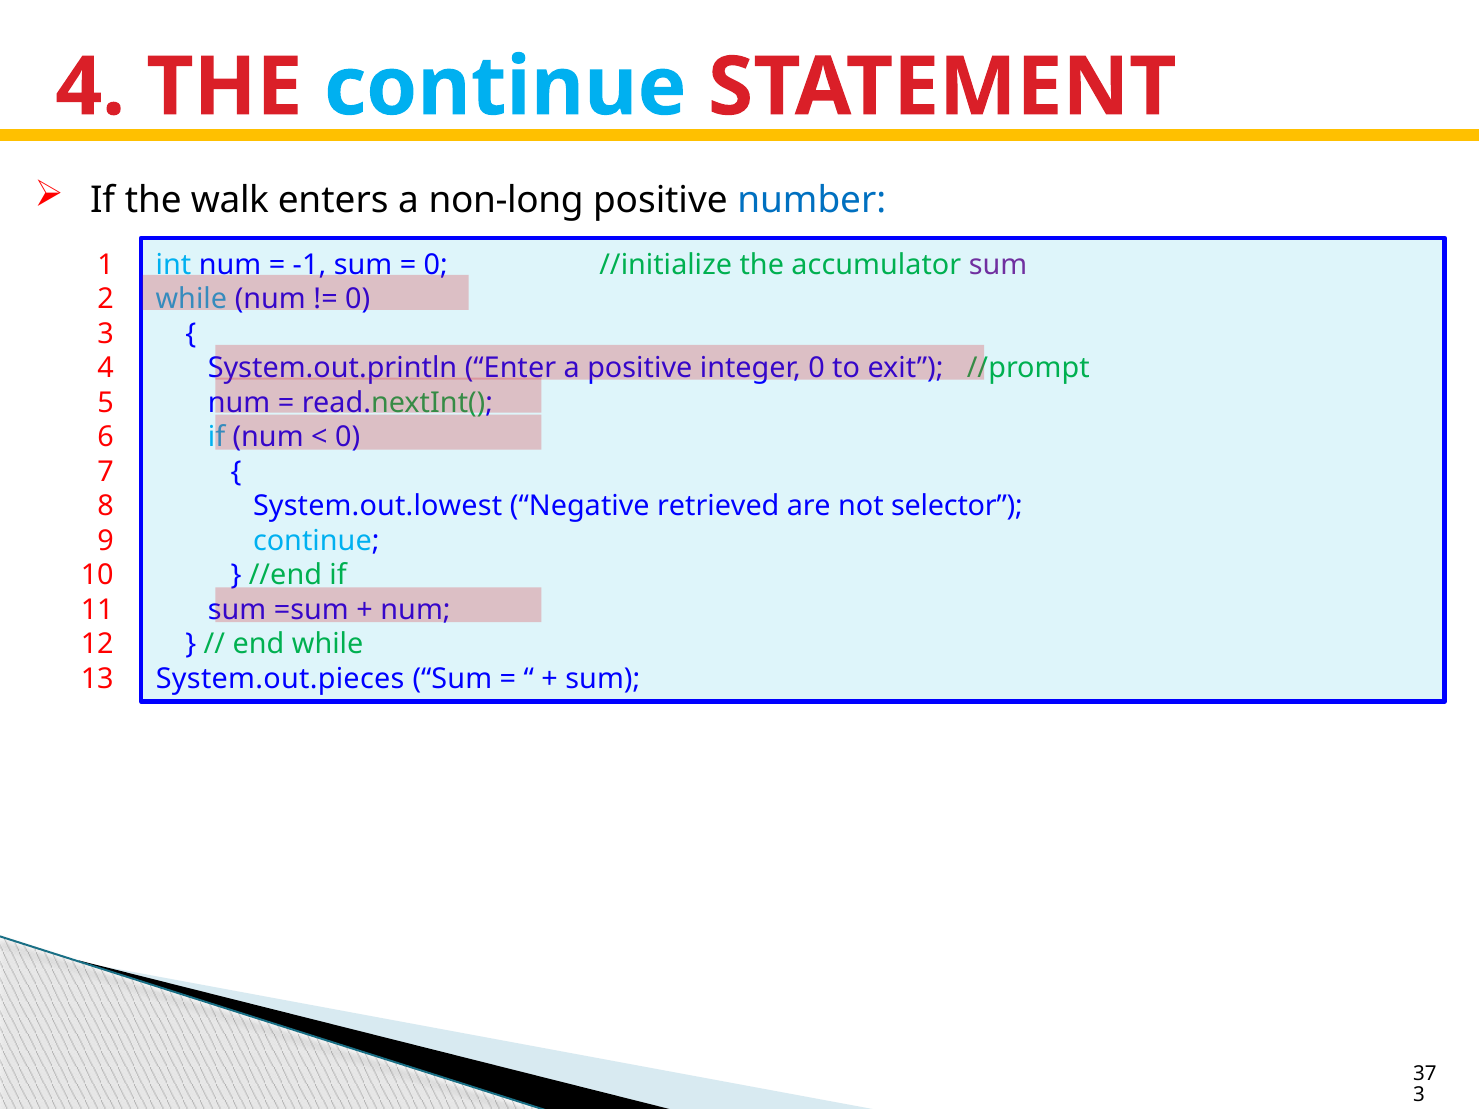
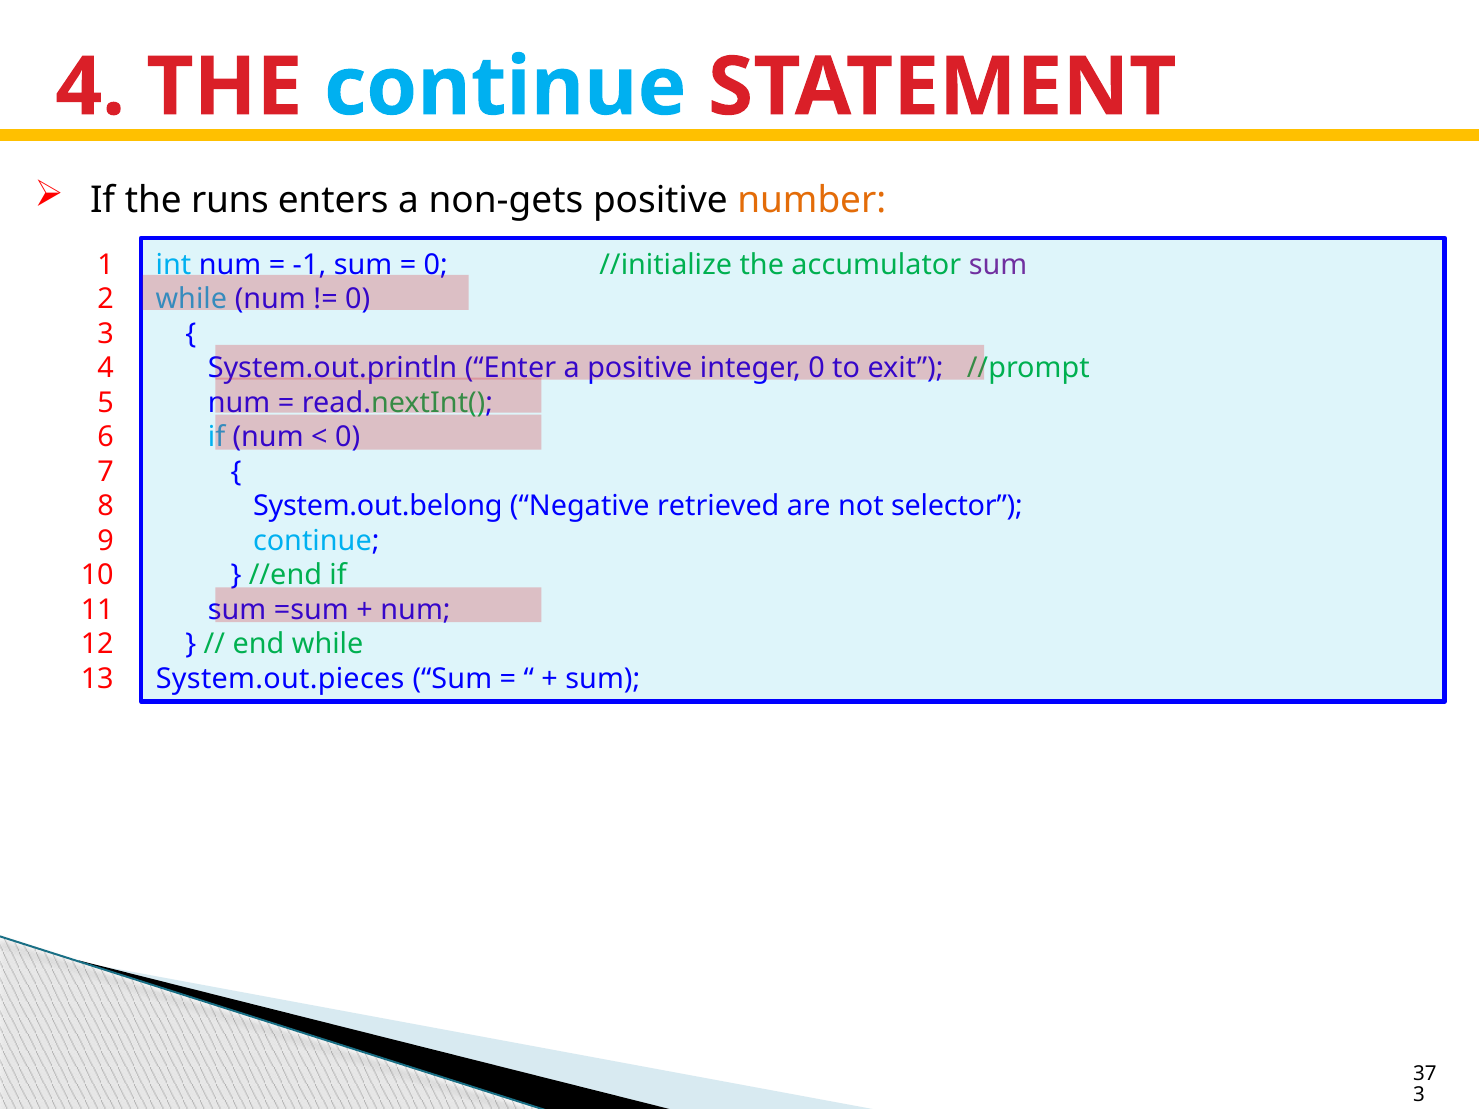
walk: walk -> runs
non-long: non-long -> non-gets
number colour: blue -> orange
System.out.lowest: System.out.lowest -> System.out.belong
